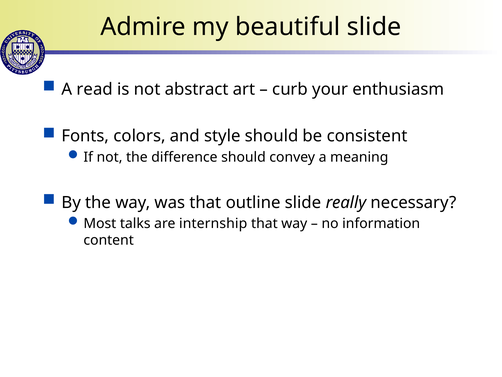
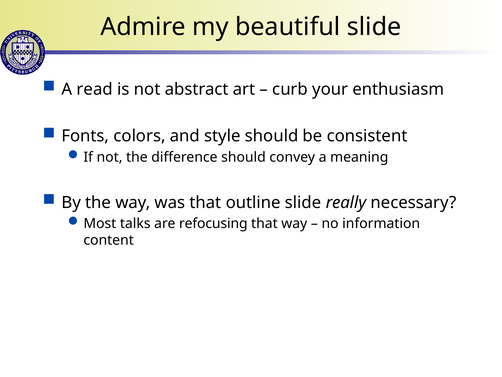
internship: internship -> refocusing
